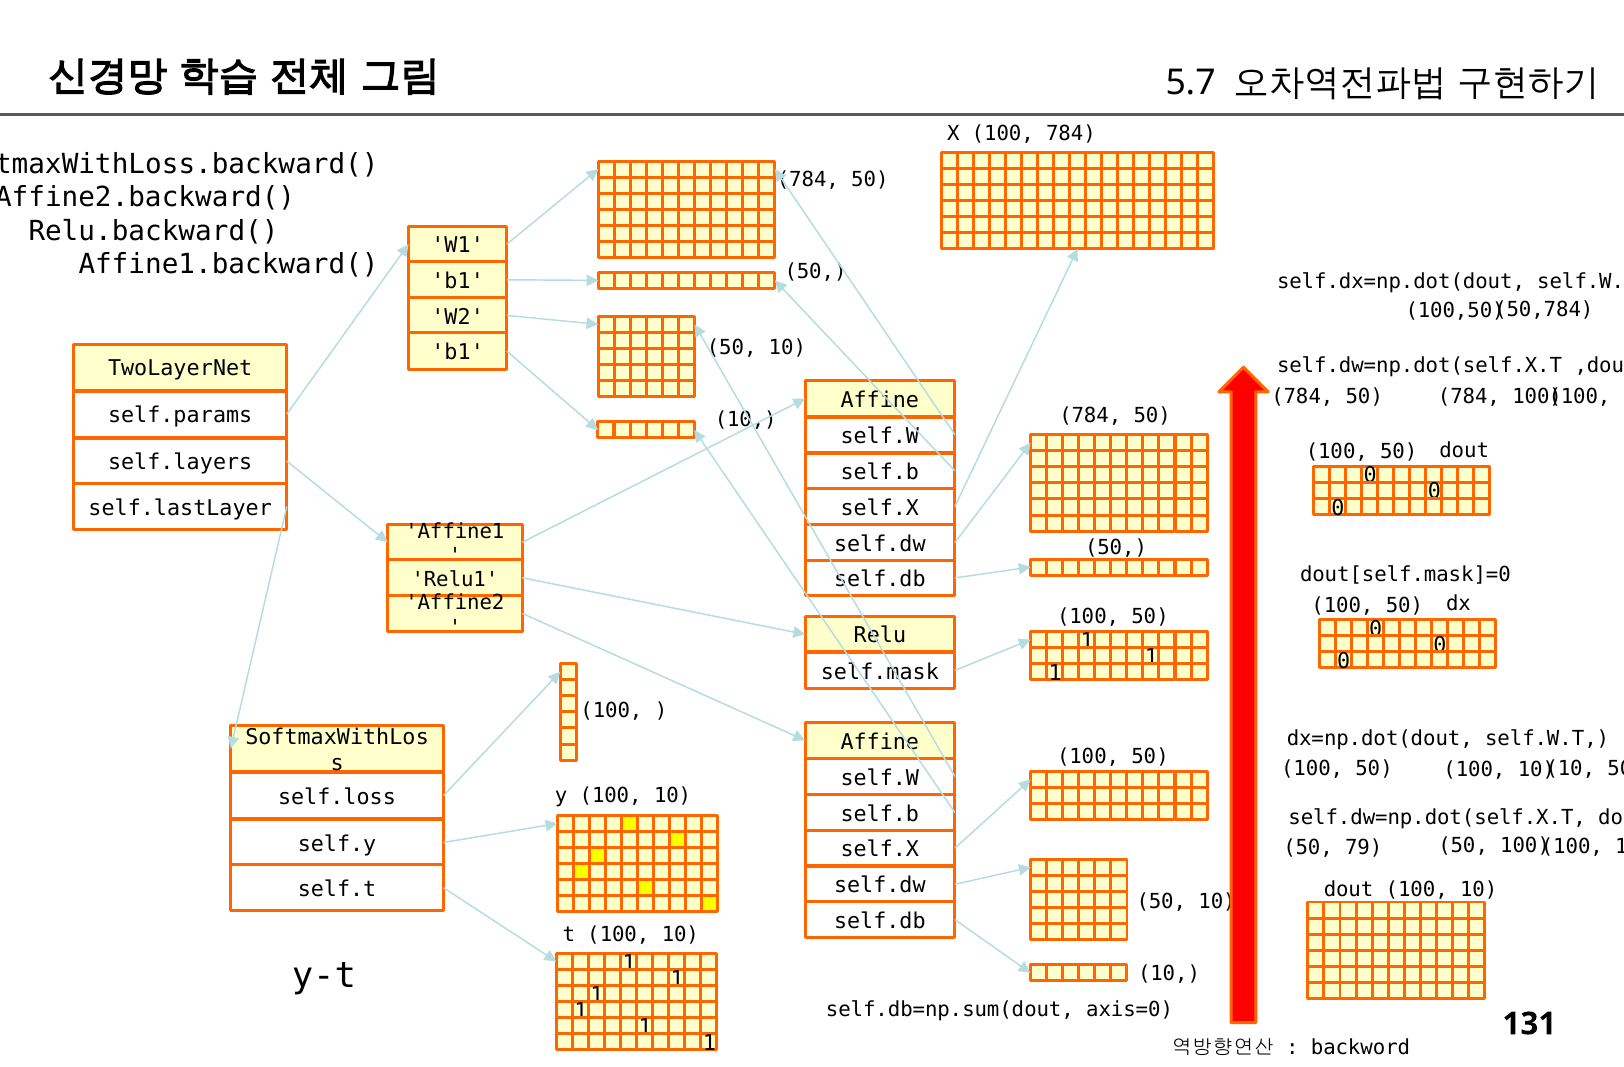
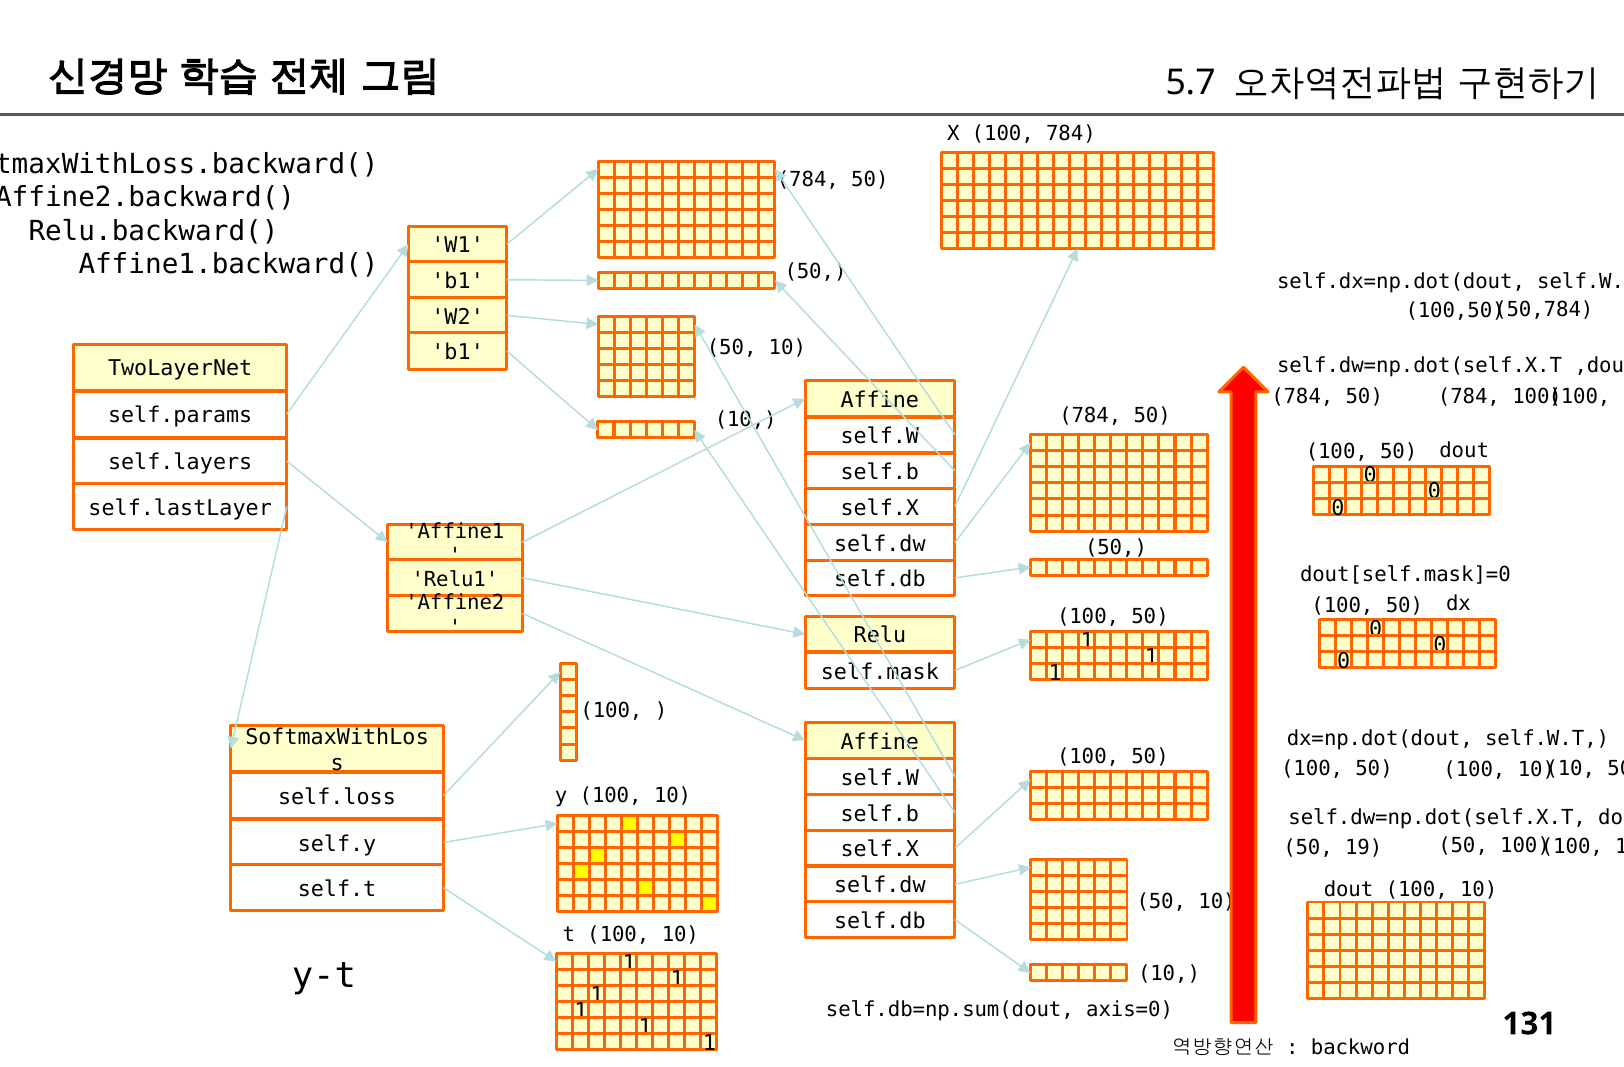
79: 79 -> 19
